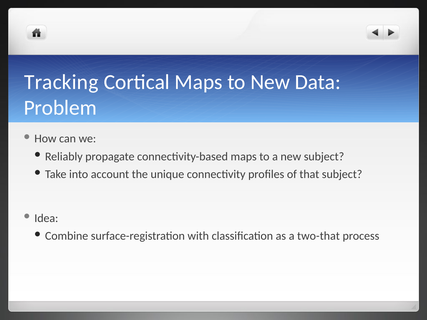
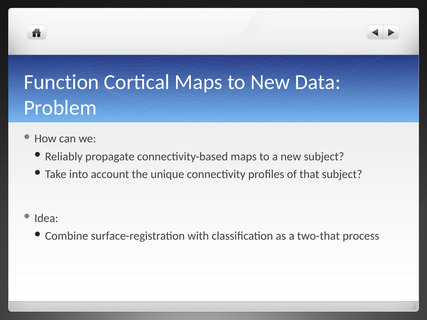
Tracking: Tracking -> Function
